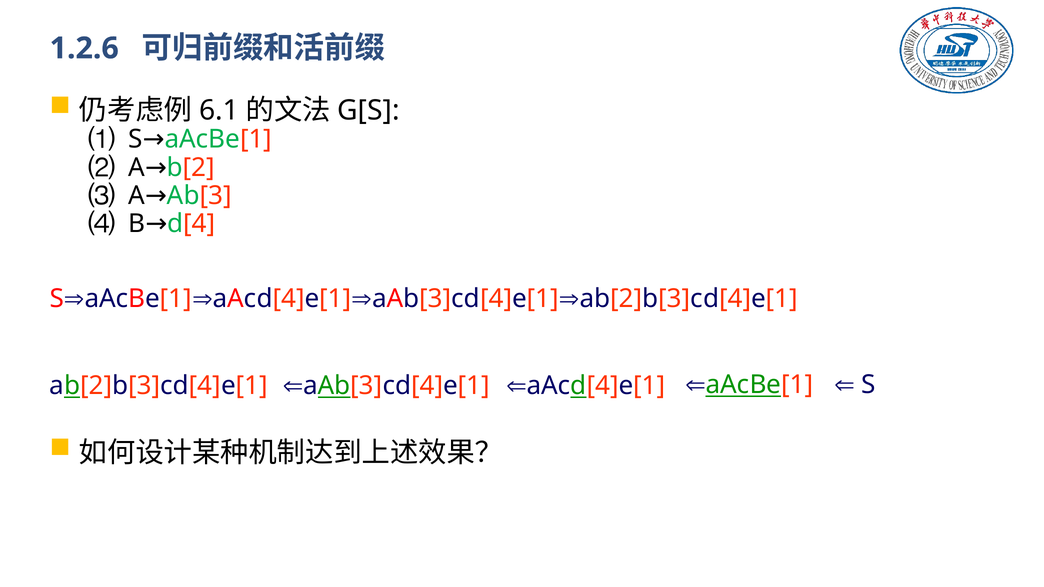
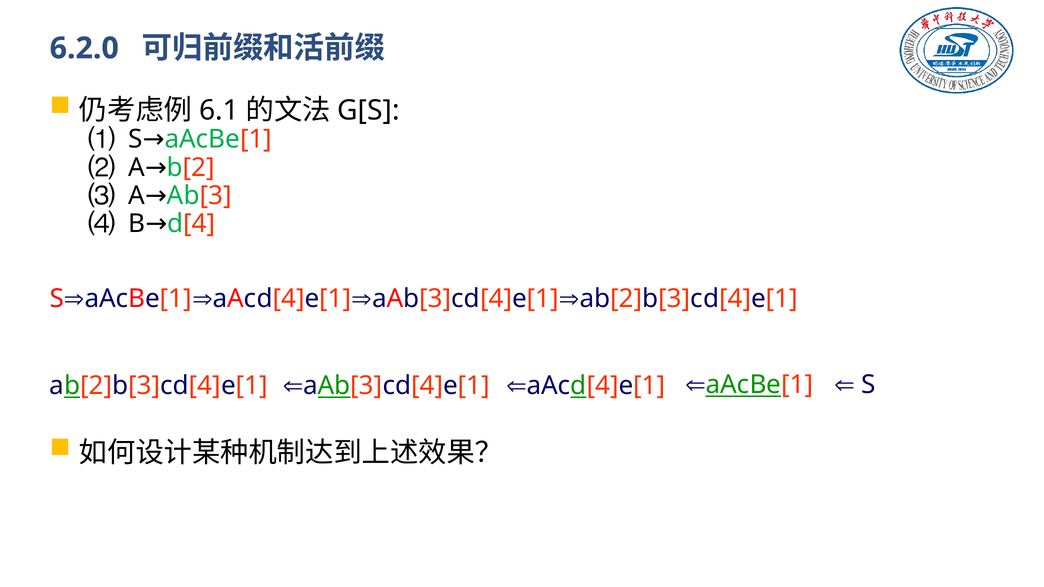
1.2.6: 1.2.6 -> 6.2.0
